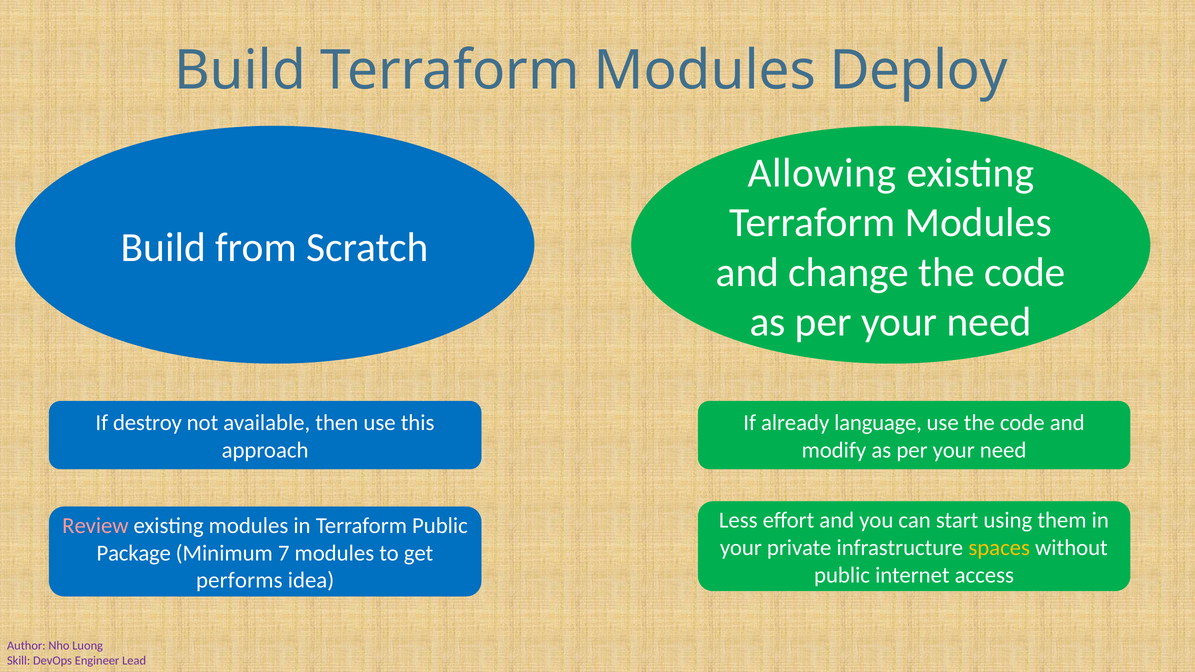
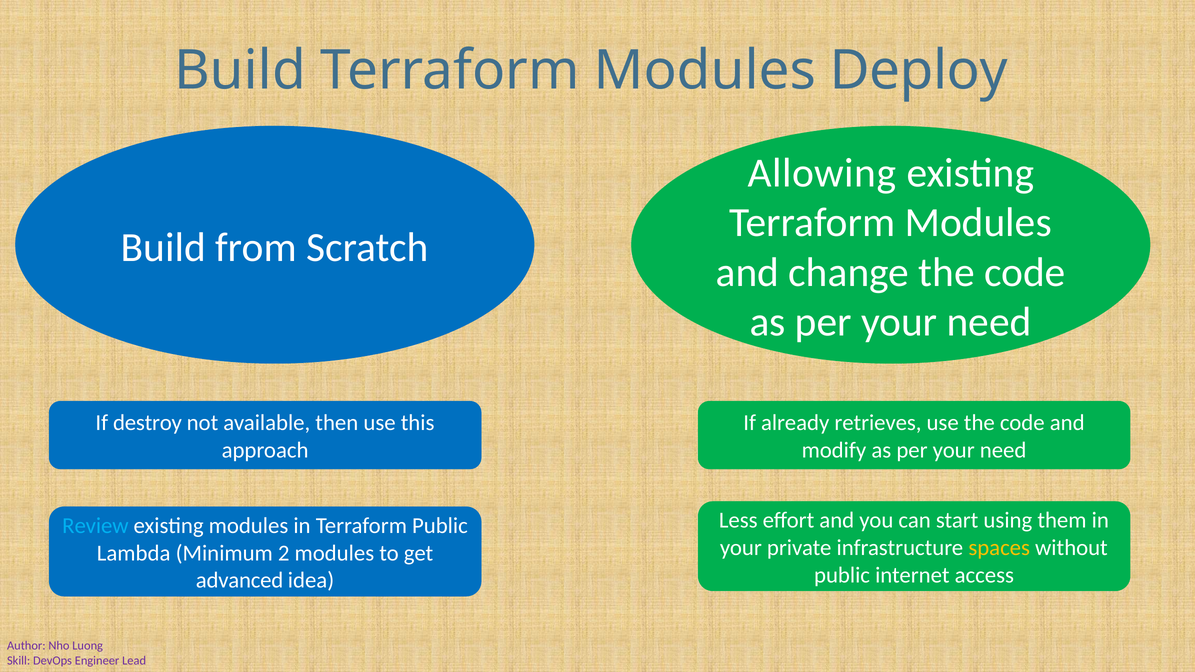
language: language -> retrieves
Review colour: pink -> light blue
Package: Package -> Lambda
7: 7 -> 2
performs: performs -> advanced
